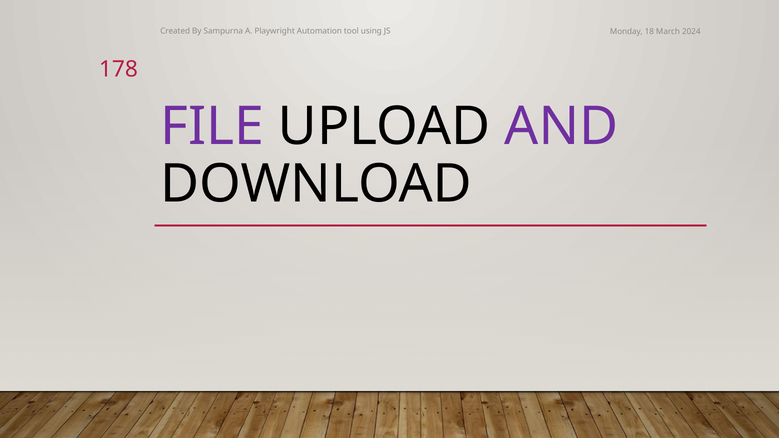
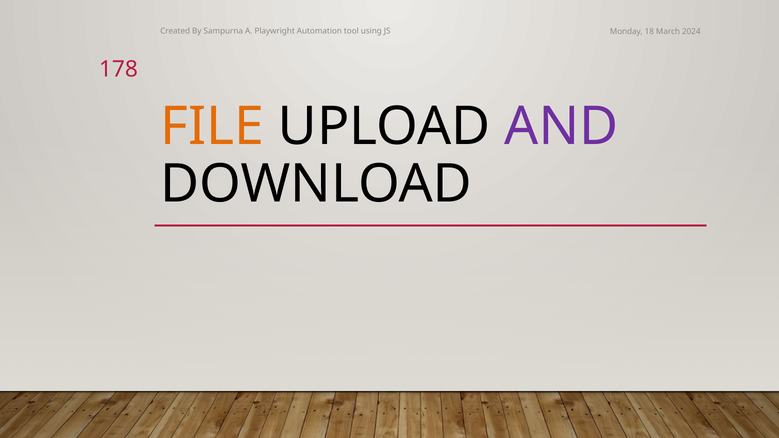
FILE colour: purple -> orange
